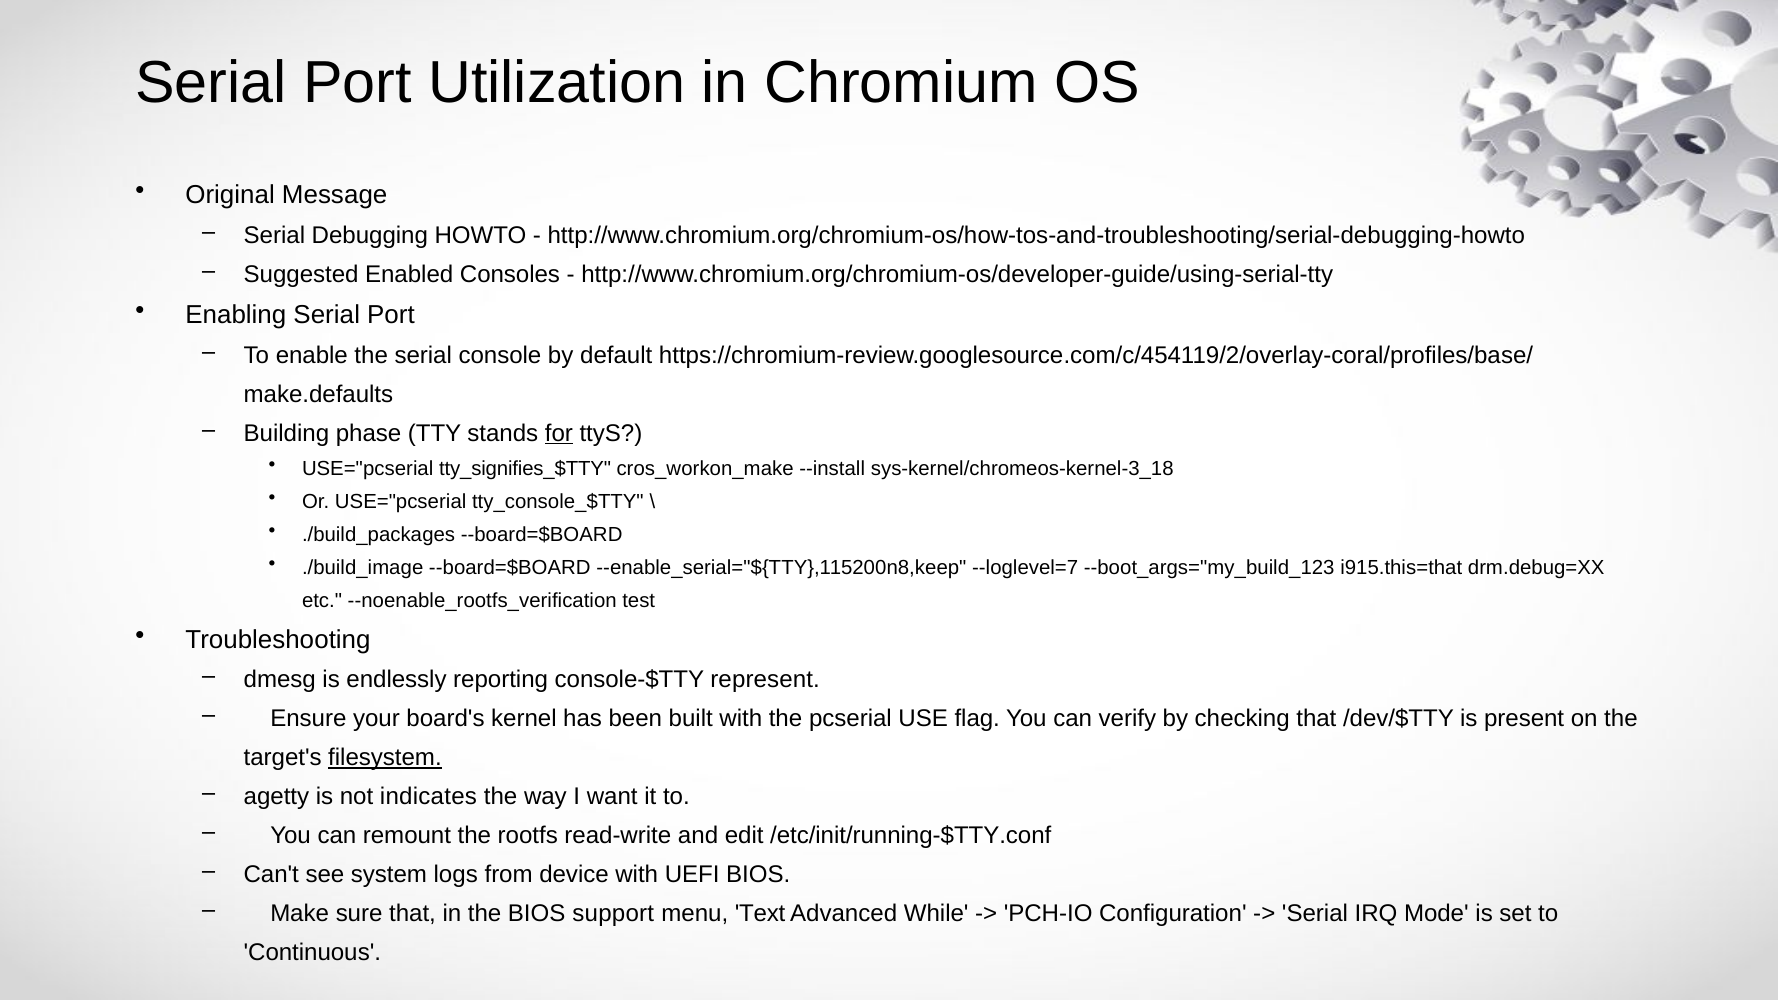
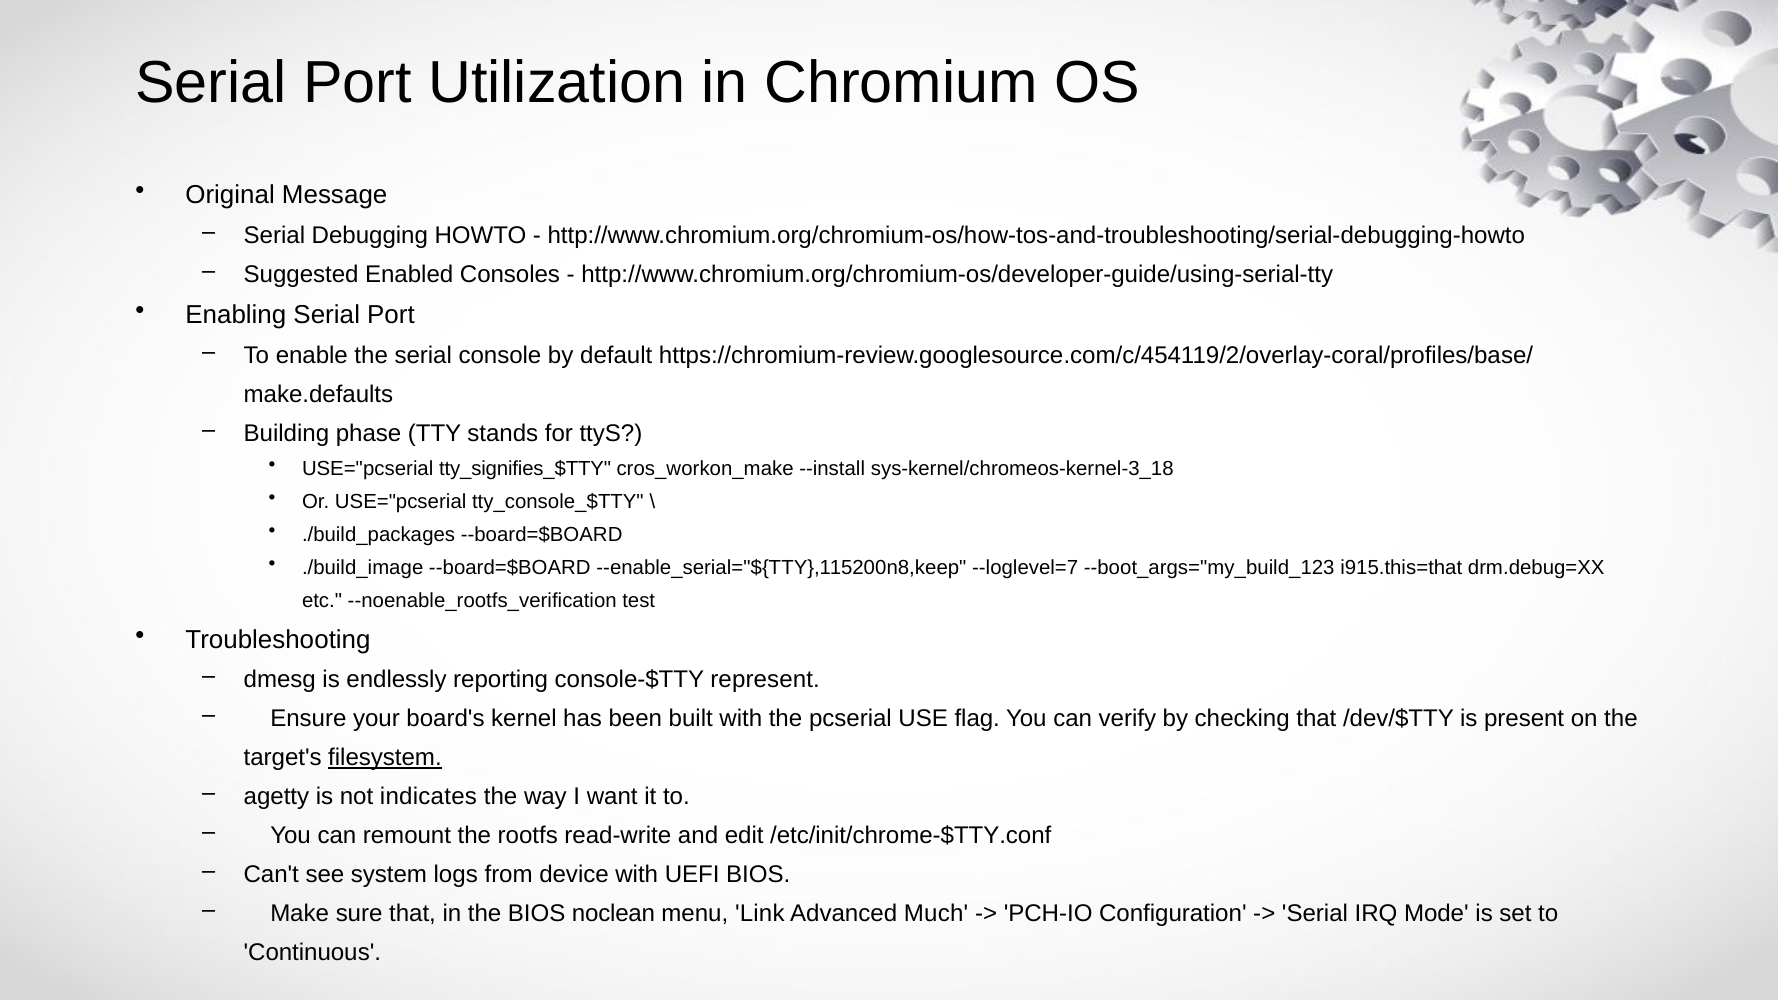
for underline: present -> none
/etc/init/running-$TTY.conf: /etc/init/running-$TTY.conf -> /etc/init/chrome-$TTY.conf
support: support -> noclean
Text: Text -> Link
While: While -> Much
